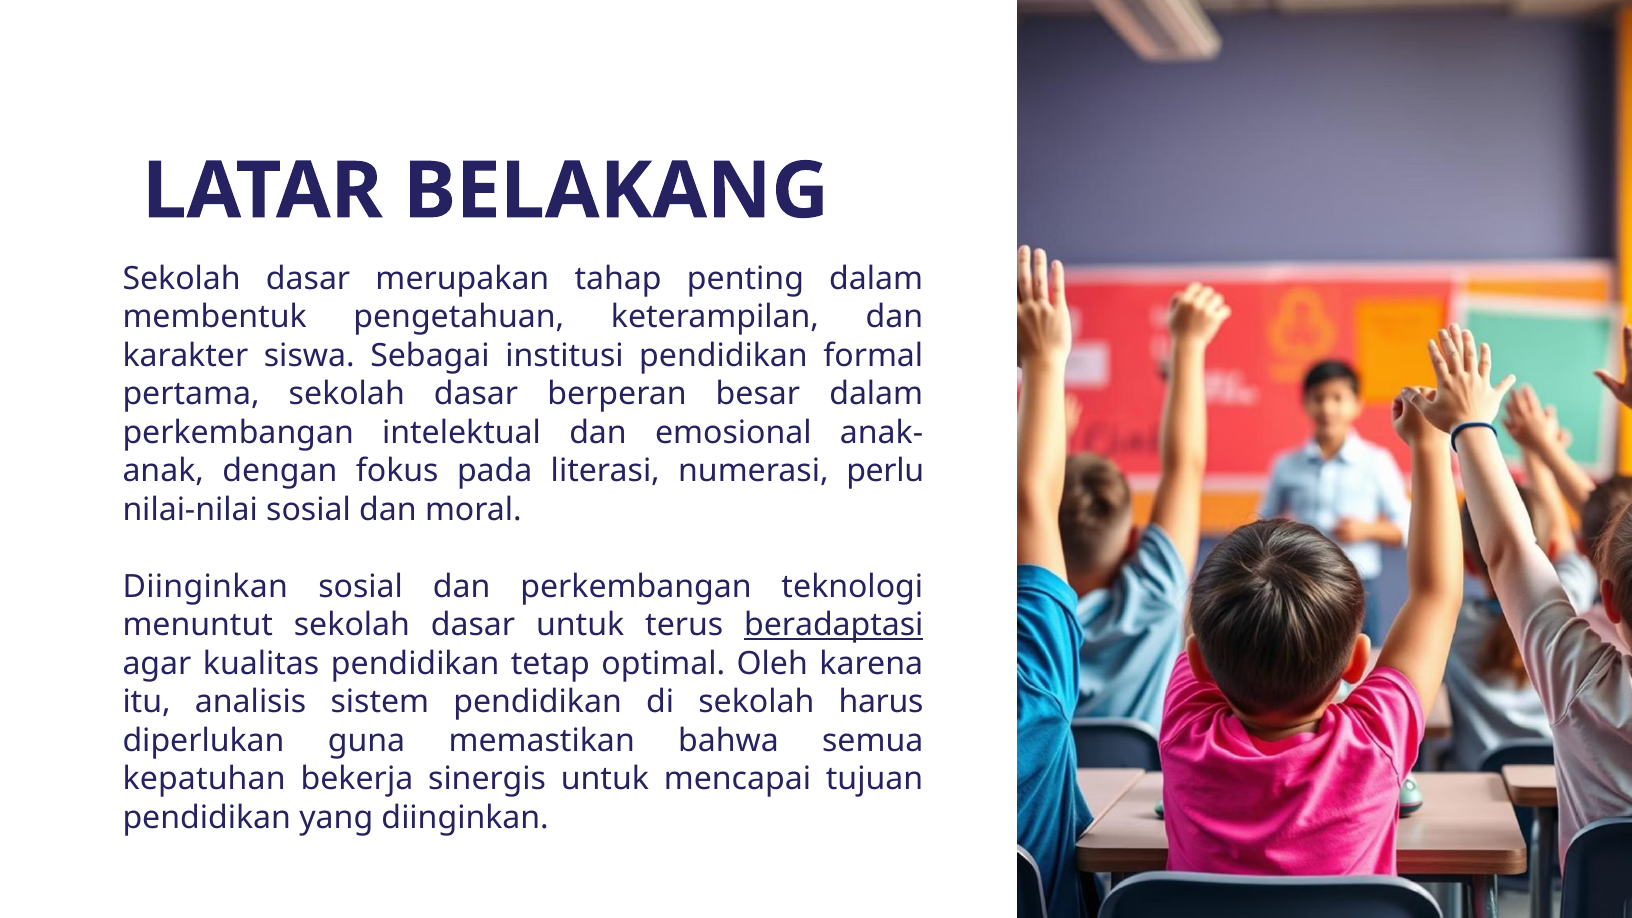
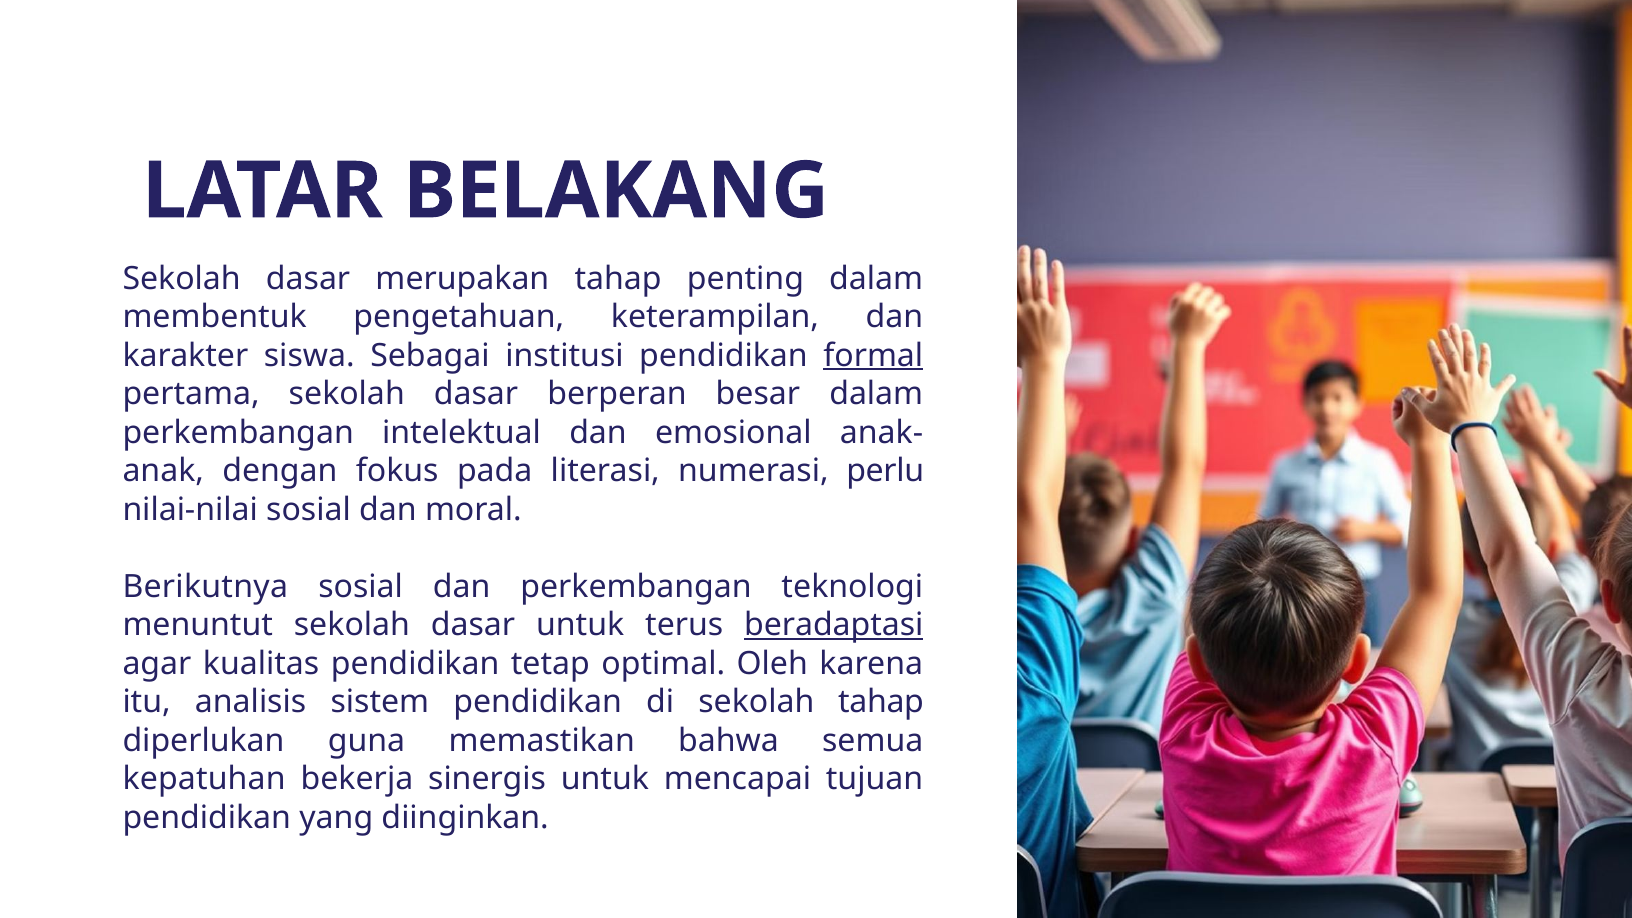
formal underline: none -> present
Diinginkan at (205, 587): Diinginkan -> Berikutnya
sekolah harus: harus -> tahap
